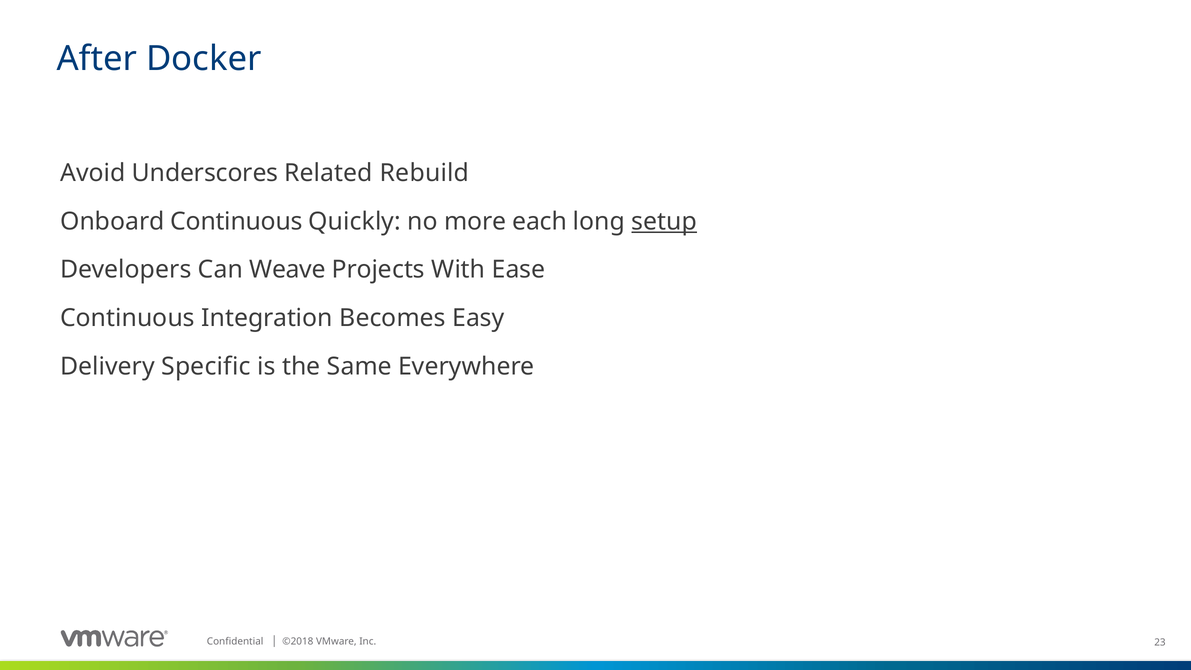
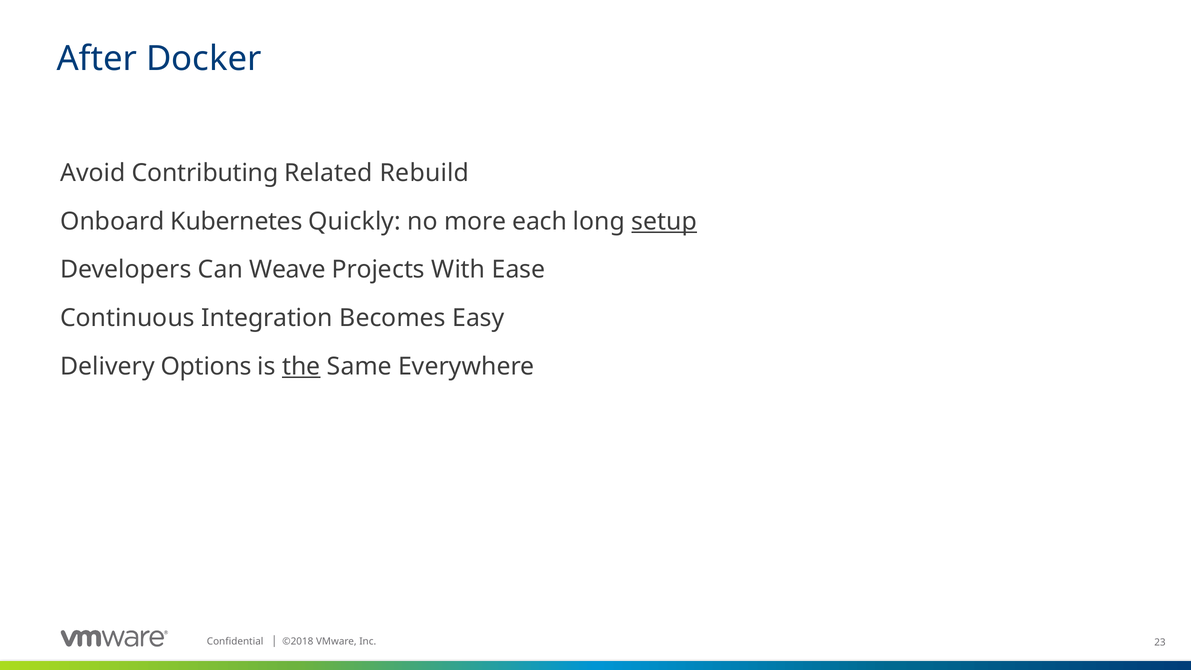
Underscores: Underscores -> Contributing
Continuous at (237, 221): Continuous -> Kubernetes
Specific: Specific -> Options
the underline: none -> present
